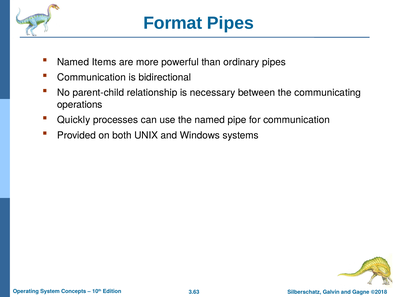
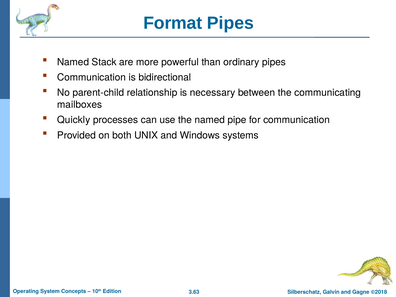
Items: Items -> Stack
operations: operations -> mailboxes
